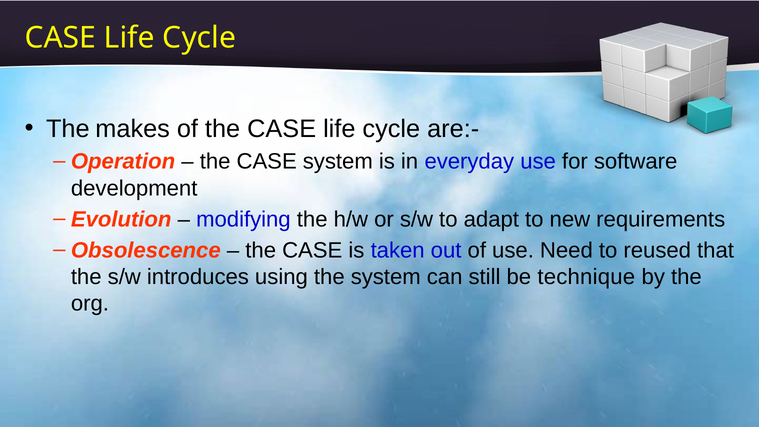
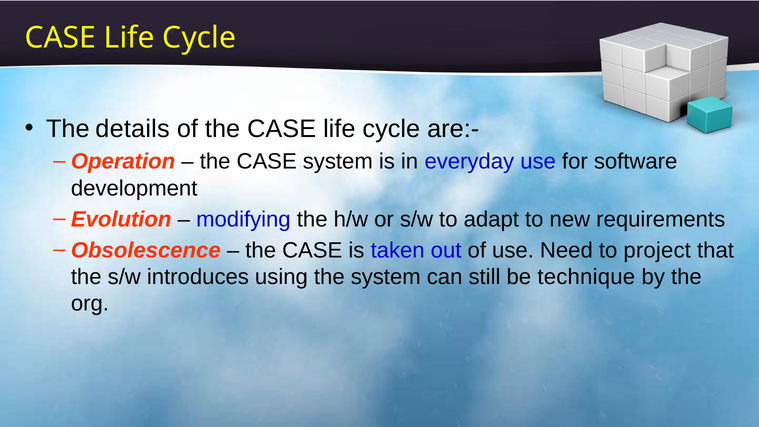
makes: makes -> details
reused: reused -> project
